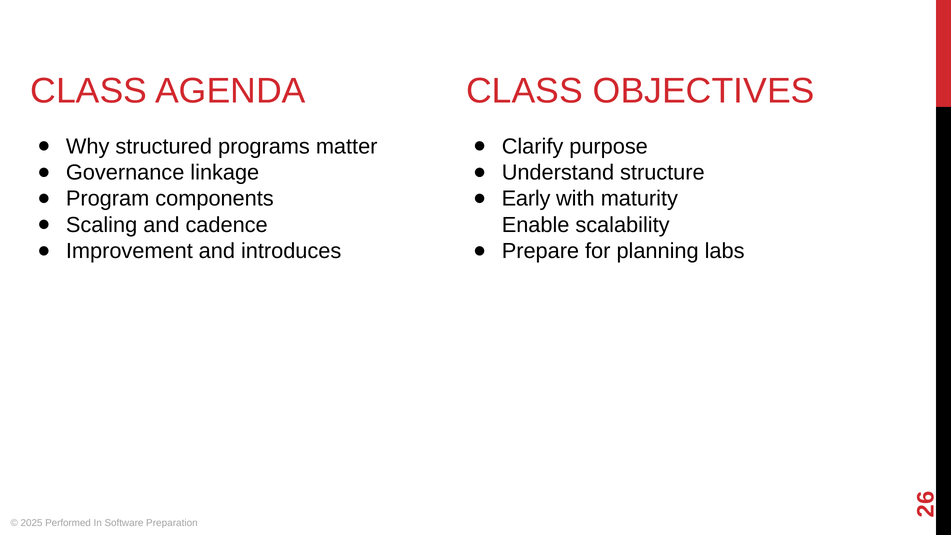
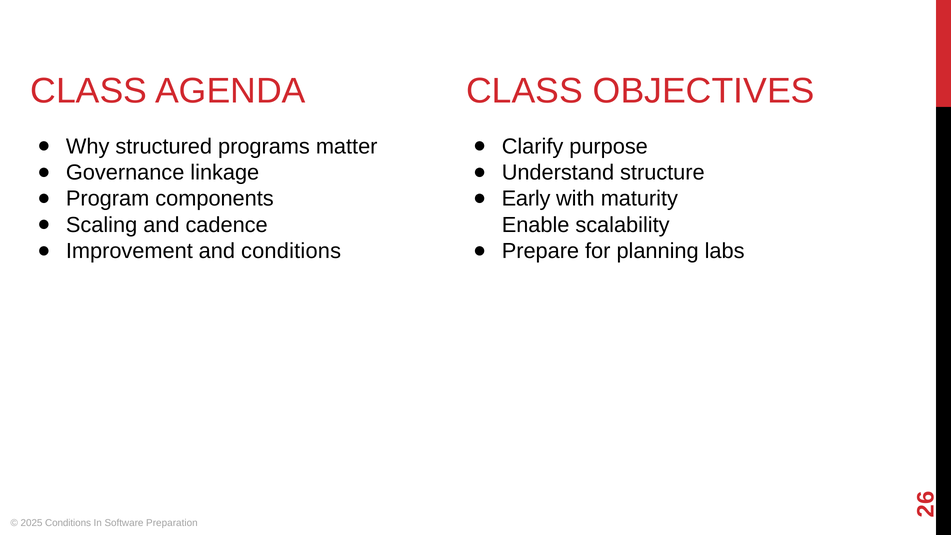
and introduces: introduces -> conditions
2025 Performed: Performed -> Conditions
